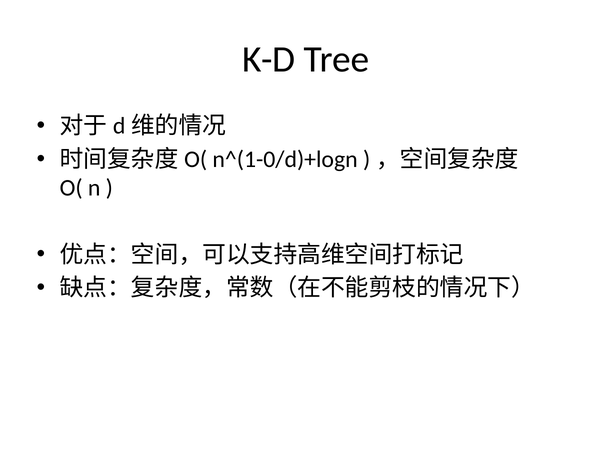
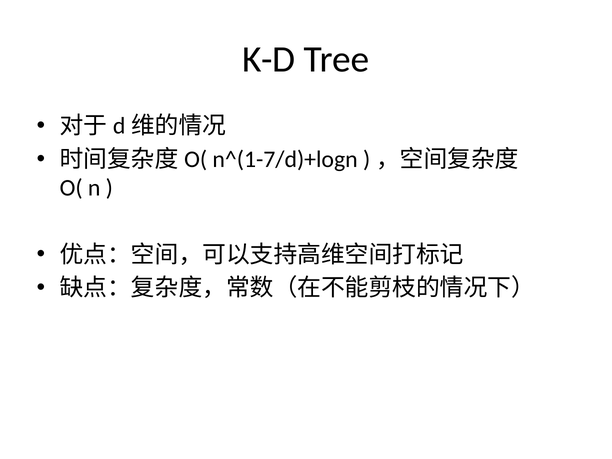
n^(1-0/d)+logn: n^(1-0/d)+logn -> n^(1-7/d)+logn
